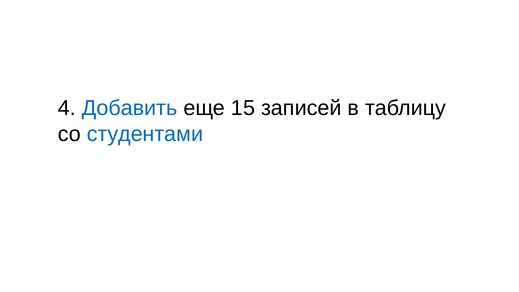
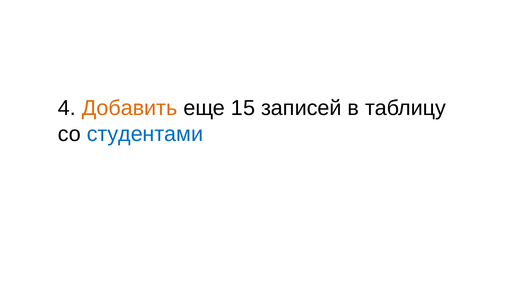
Добавить colour: blue -> orange
